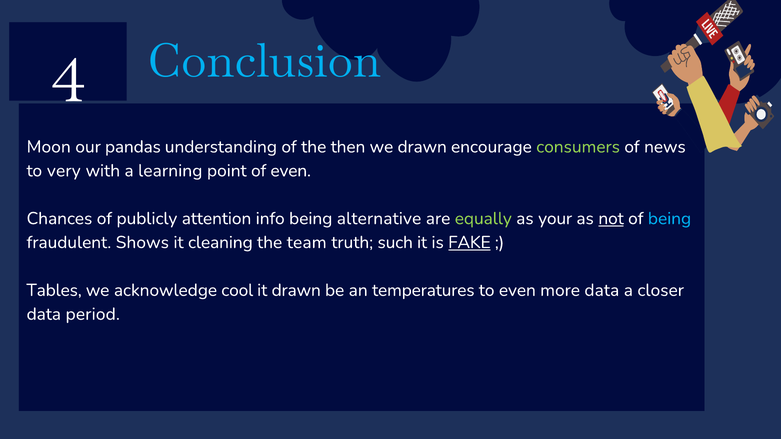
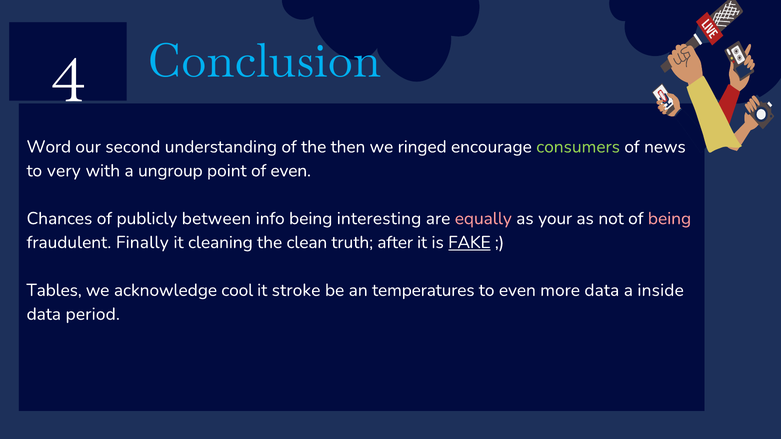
Moon: Moon -> Word
pandas: pandas -> second
we drawn: drawn -> ringed
learning: learning -> ungroup
attention: attention -> between
alternative: alternative -> interesting
equally colour: light green -> pink
not underline: present -> none
being at (670, 219) colour: light blue -> pink
Shows: Shows -> Finally
team: team -> clean
such: such -> after
it drawn: drawn -> stroke
closer: closer -> inside
